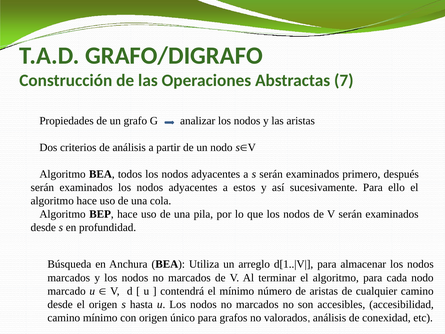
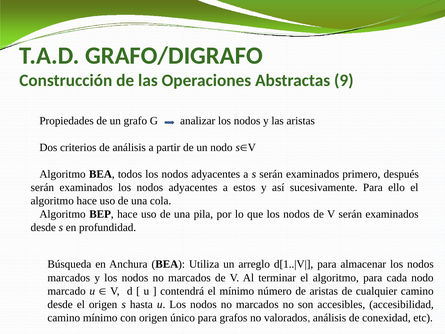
7: 7 -> 9
